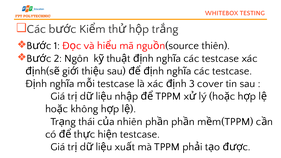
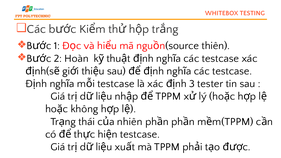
Ngôn: Ngôn -> Hoàn
cover: cover -> tester
